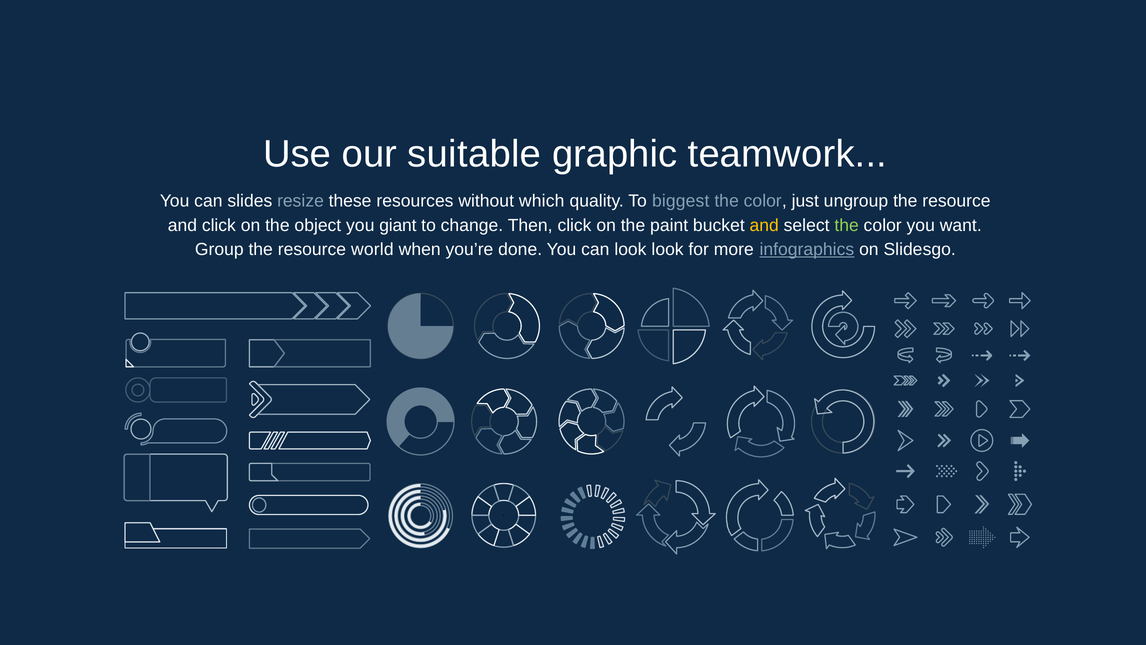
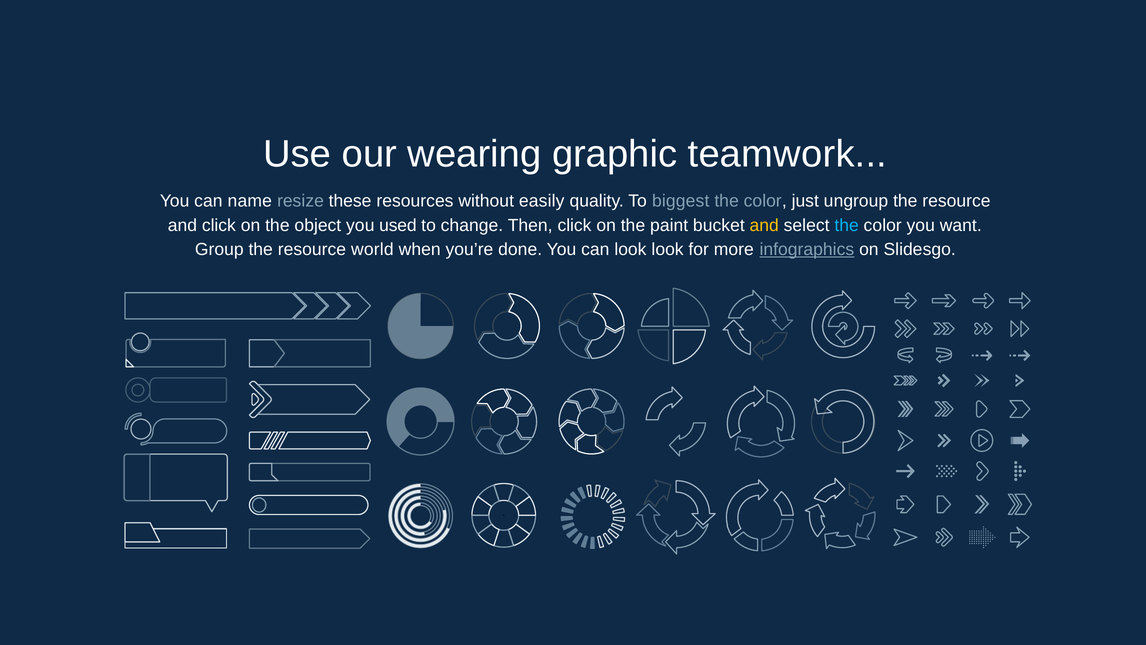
suitable: suitable -> wearing
slides: slides -> name
which: which -> easily
giant: giant -> used
the at (847, 225) colour: light green -> light blue
